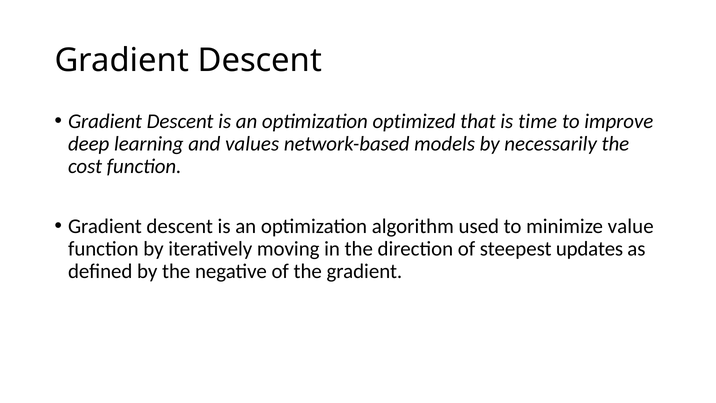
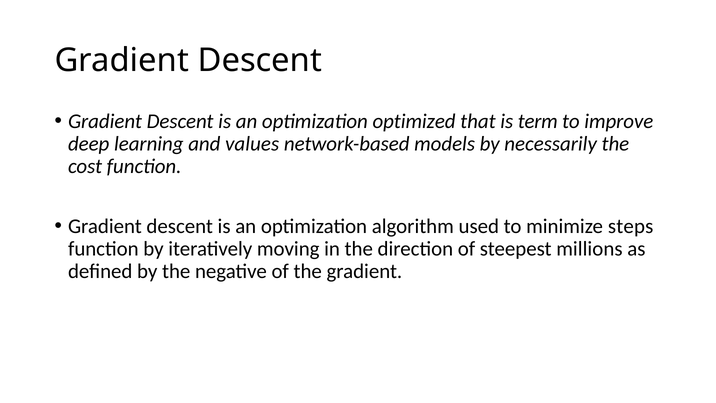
time: time -> term
value: value -> steps
updates: updates -> millions
